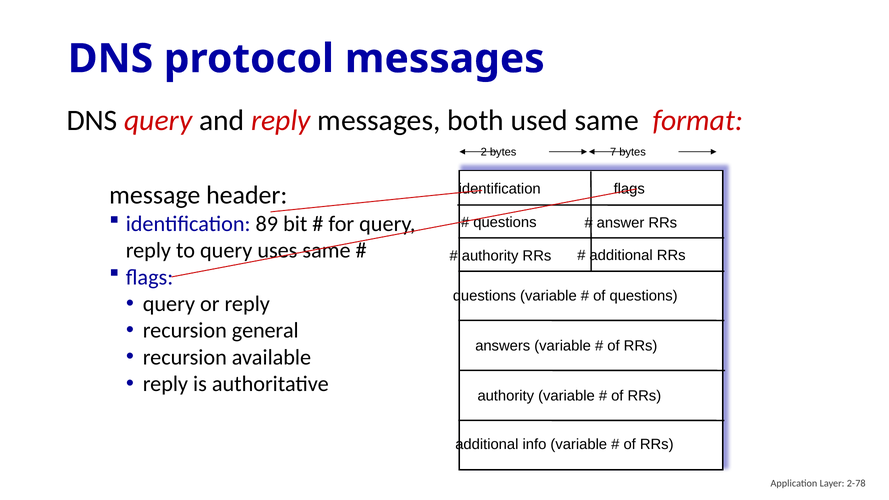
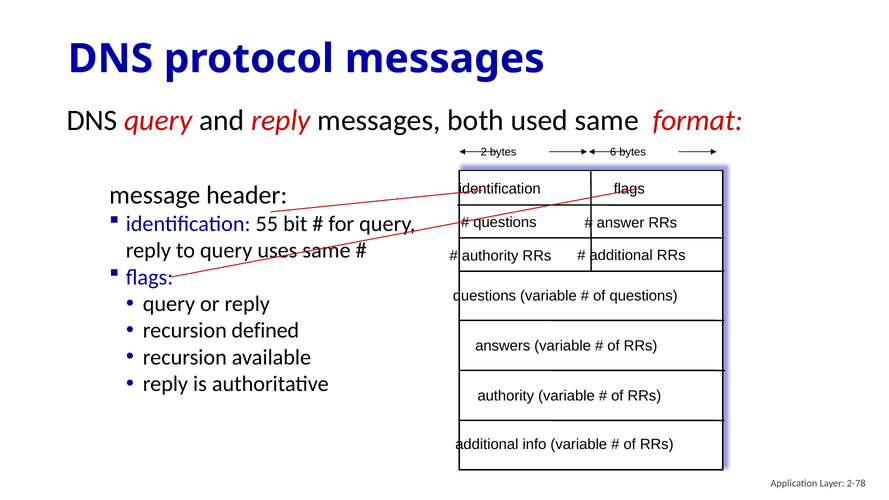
7: 7 -> 6
89: 89 -> 55
general: general -> defined
